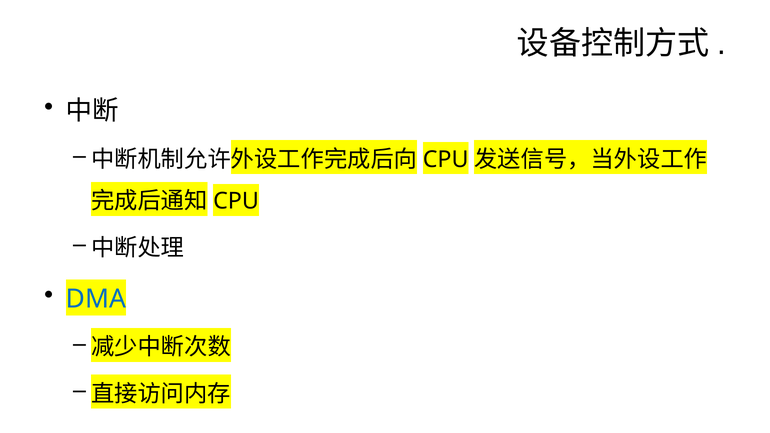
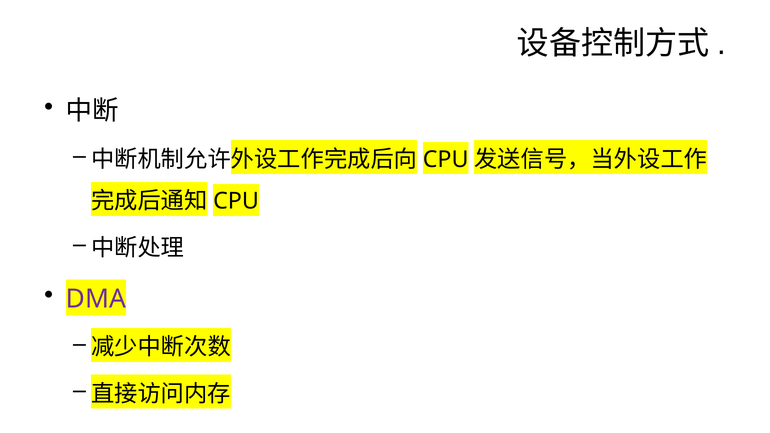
DMA colour: blue -> purple
